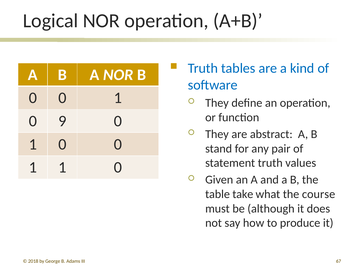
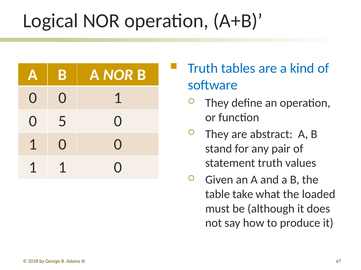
9: 9 -> 5
course: course -> loaded
